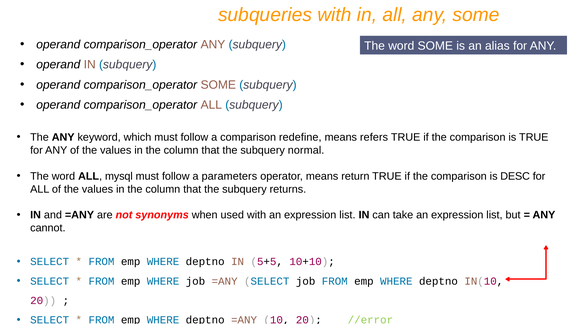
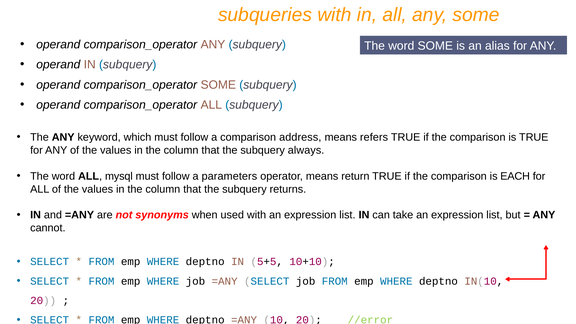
redefine: redefine -> address
normal: normal -> always
DESC: DESC -> EACH
